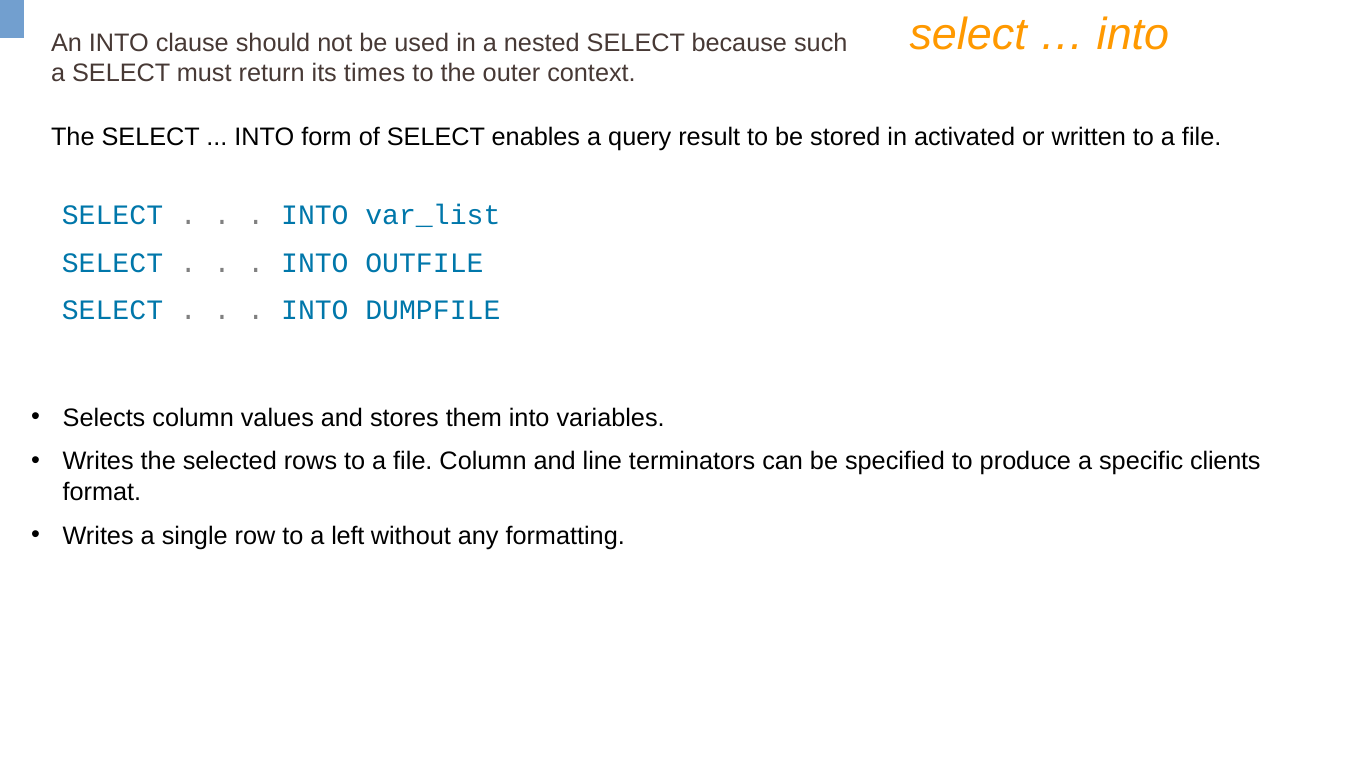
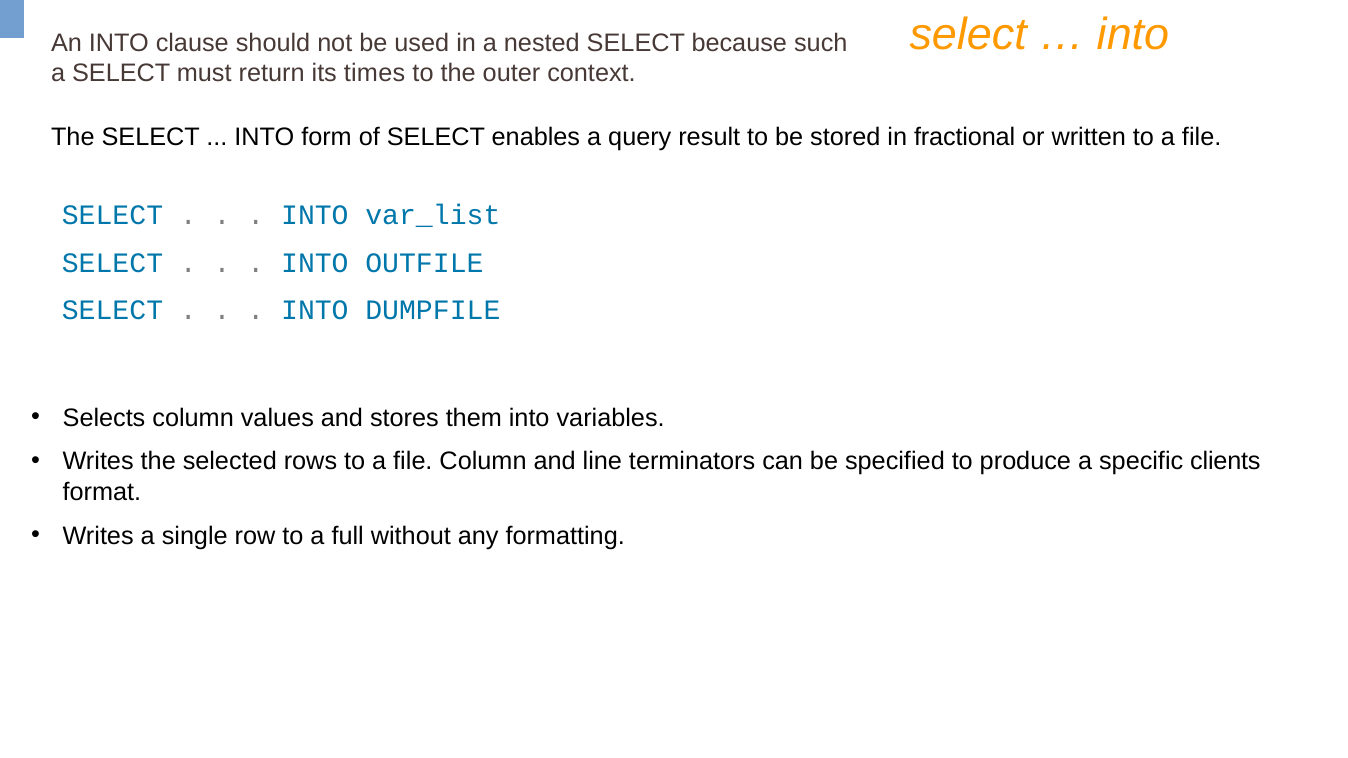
activated: activated -> fractional
left: left -> full
